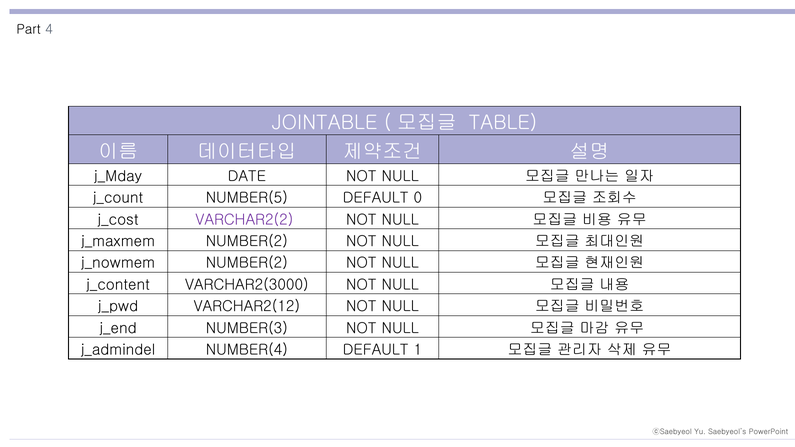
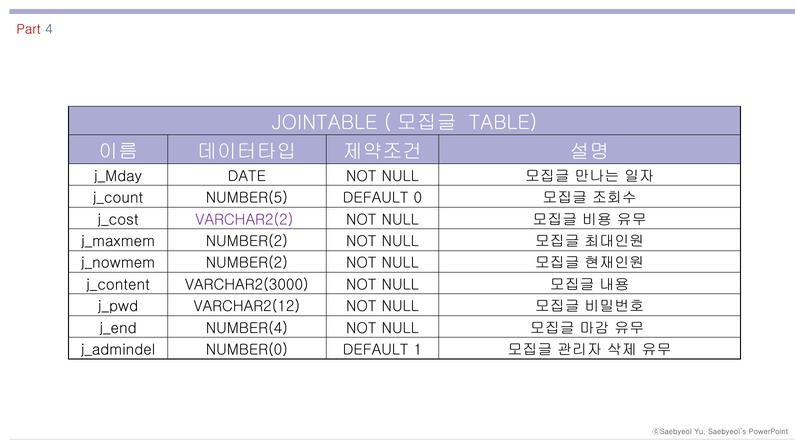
Part colour: black -> red
NUMBER(3: NUMBER(3 -> NUMBER(4
NUMBER(4: NUMBER(4 -> NUMBER(0
